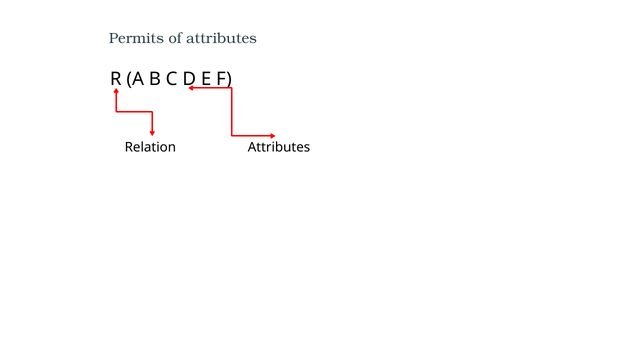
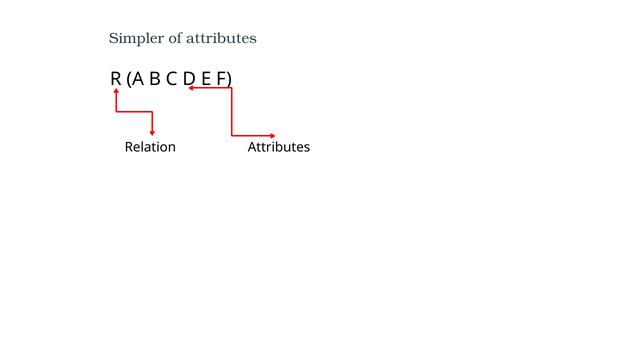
Permits: Permits -> Simpler
